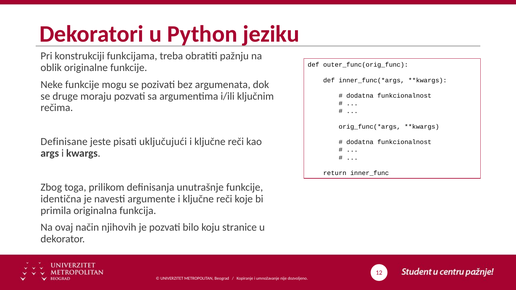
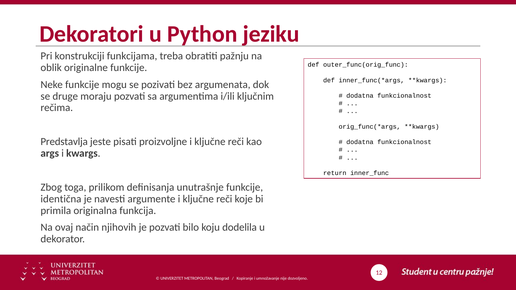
Definisane: Definisane -> Predstavlja
uključujući: uključujući -> proizvoljne
stranice: stranice -> dodelila
